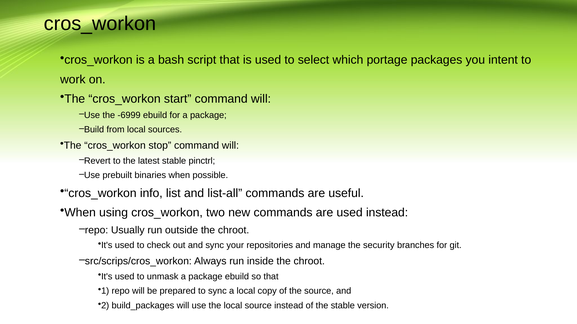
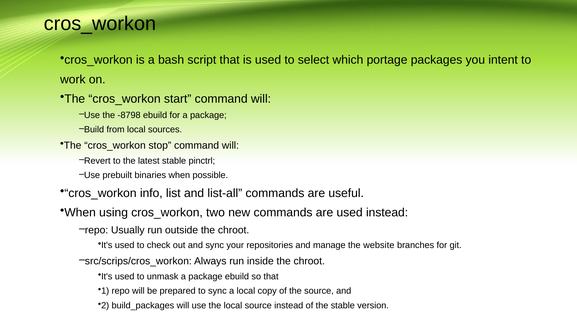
-6999: -6999 -> -8798
security: security -> website
